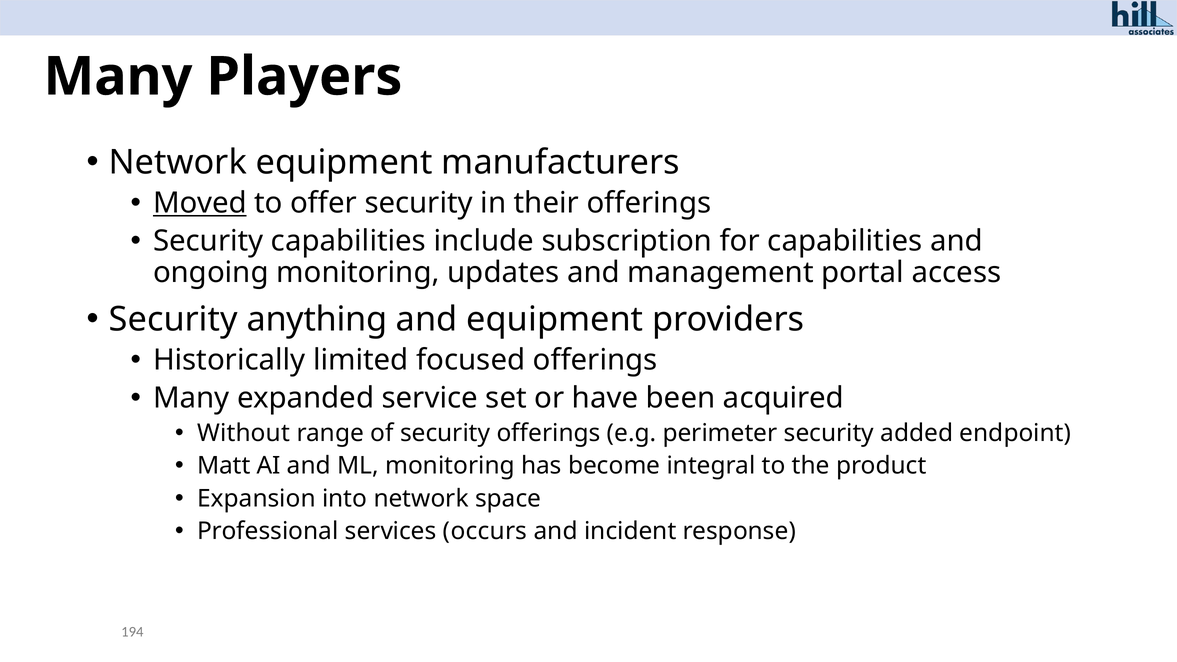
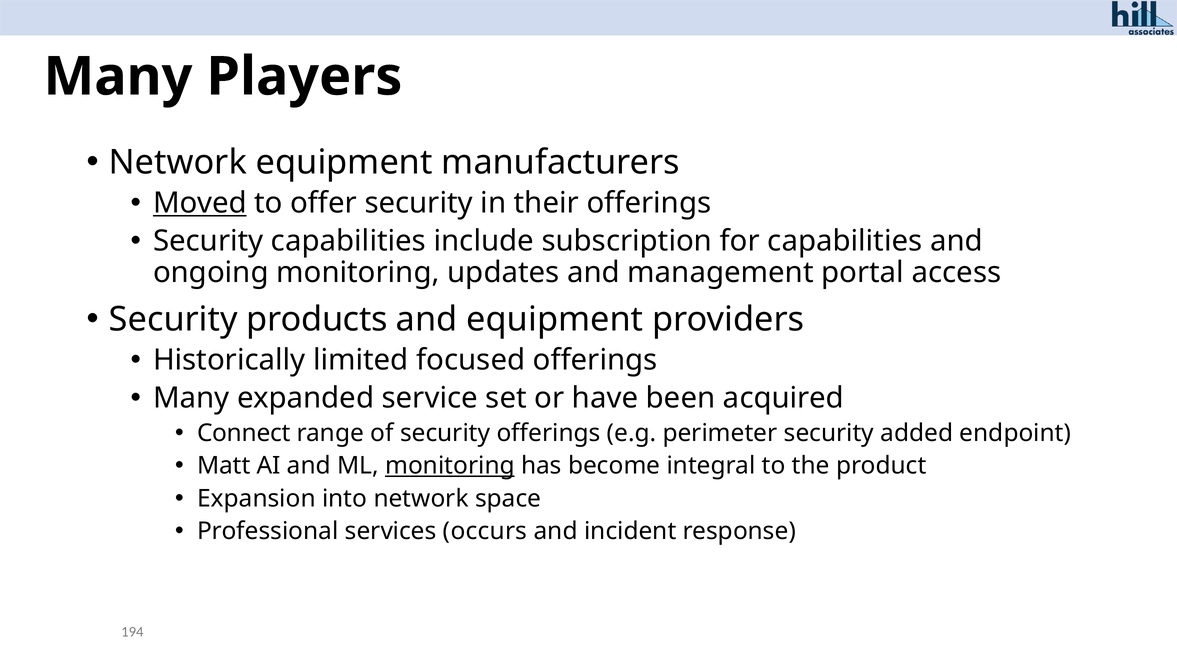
anything: anything -> products
Without: Without -> Connect
monitoring at (450, 466) underline: none -> present
